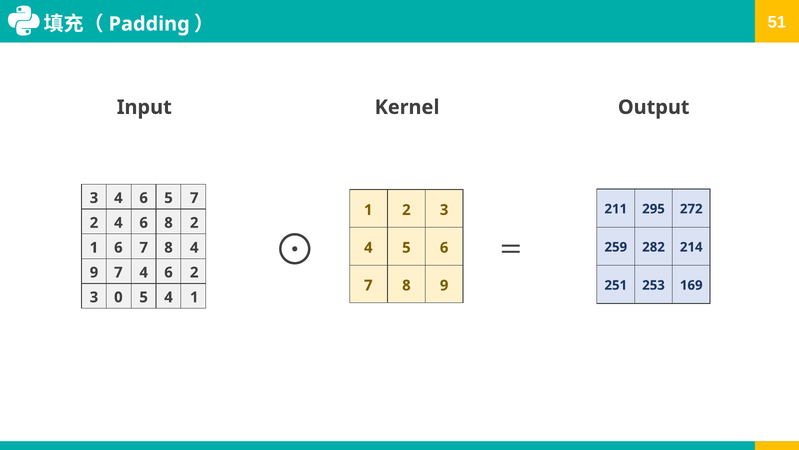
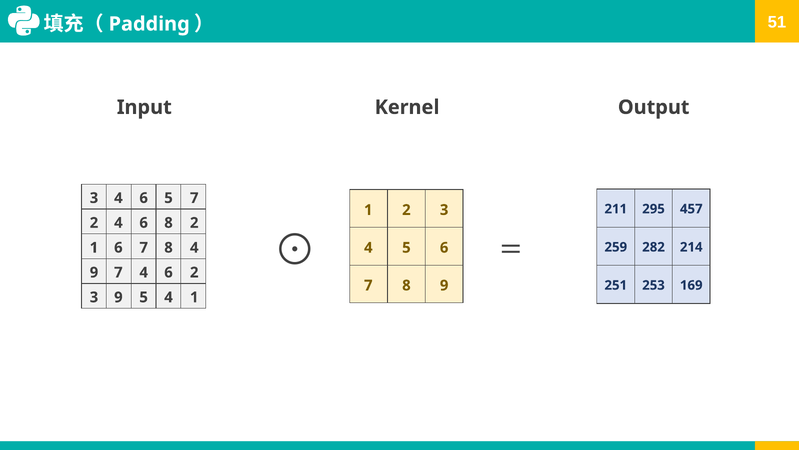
272: 272 -> 457
3 0: 0 -> 9
